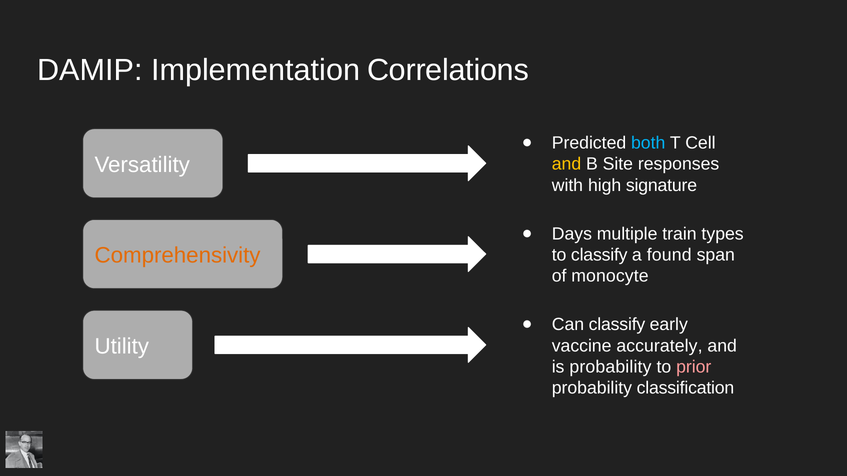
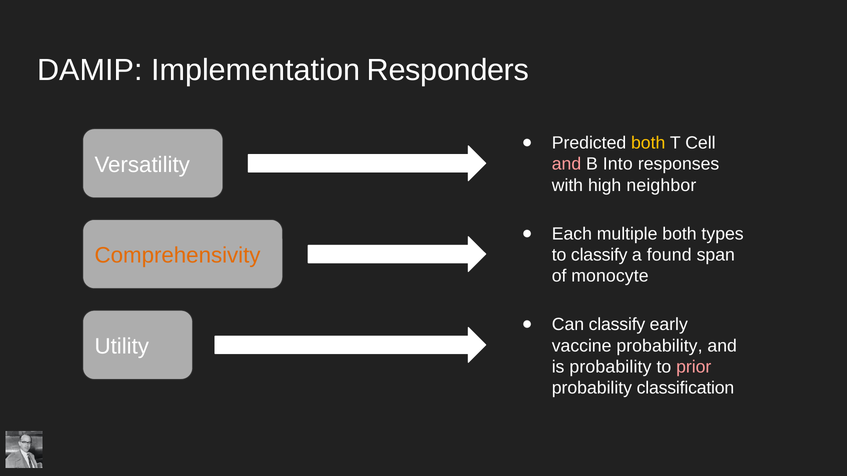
Correlations: Correlations -> Responders
both at (648, 143) colour: light blue -> yellow
and at (567, 164) colour: yellow -> pink
Site: Site -> Into
signature: signature -> neighbor
Days: Days -> Each
multiple train: train -> both
vaccine accurately: accurately -> probability
